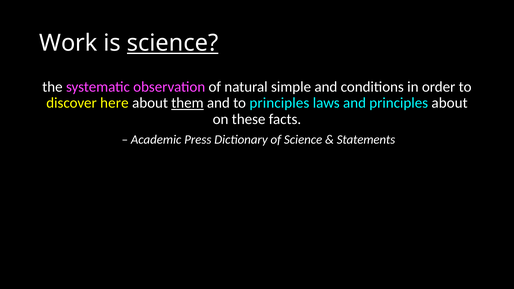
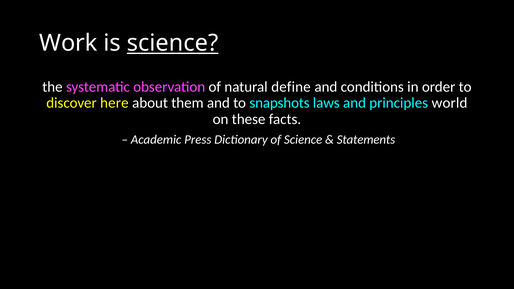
simple: simple -> define
them underline: present -> none
to principles: principles -> snapshots
principles about: about -> world
